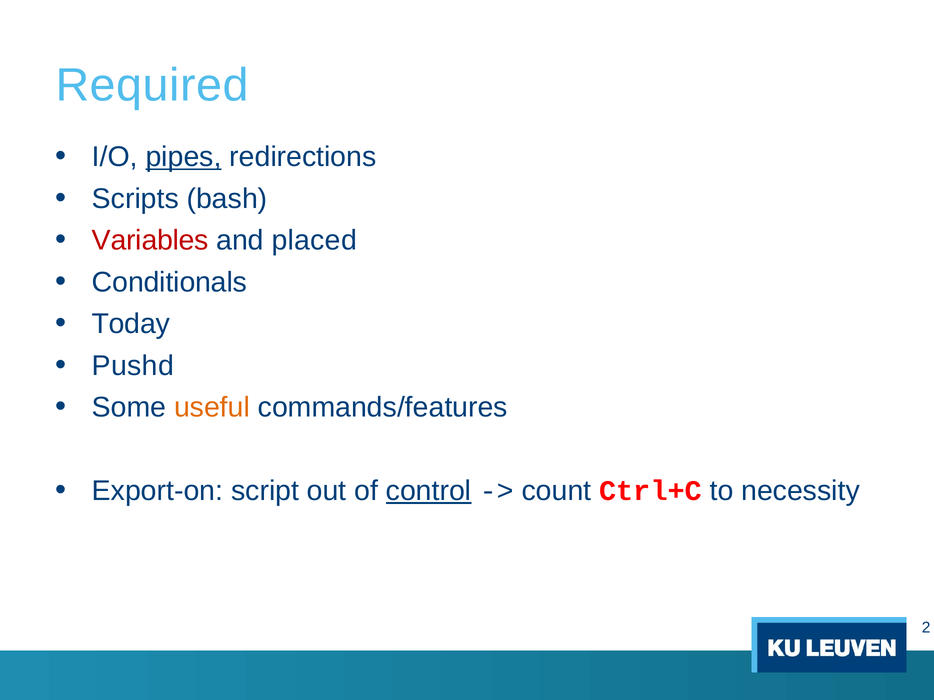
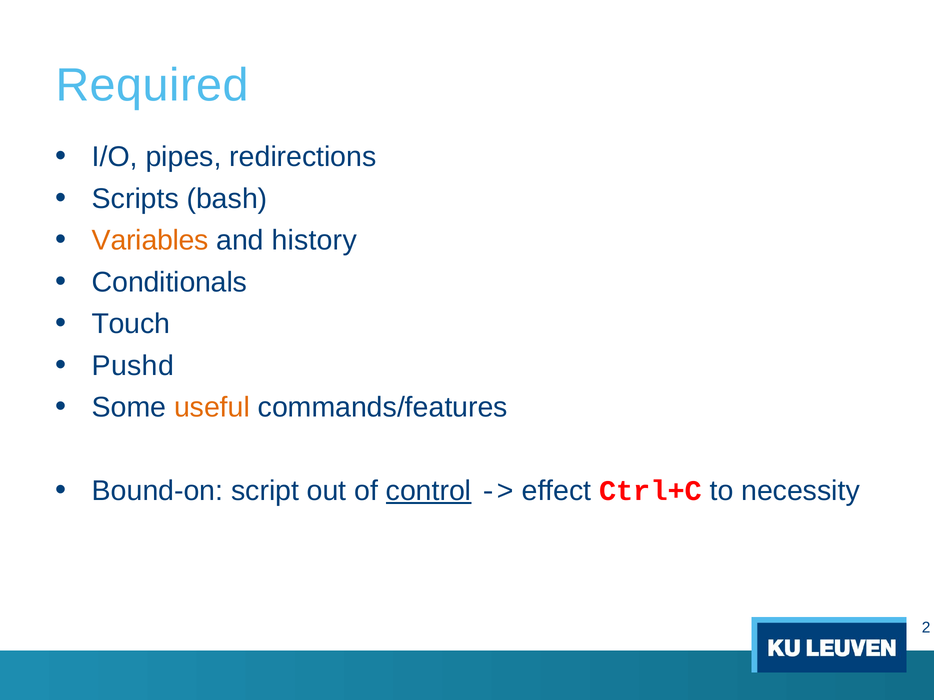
pipes underline: present -> none
Variables colour: red -> orange
placed: placed -> history
Today: Today -> Touch
Export-on: Export-on -> Bound-on
count: count -> effect
